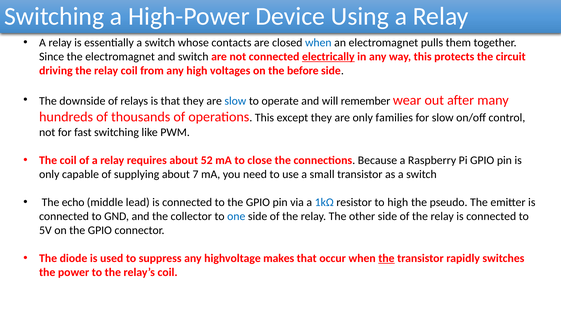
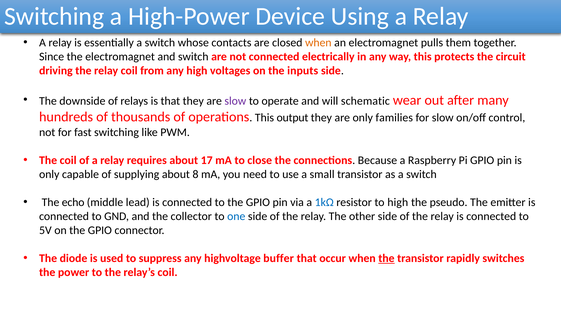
when at (318, 43) colour: blue -> orange
electrically underline: present -> none
before: before -> inputs
slow at (235, 101) colour: blue -> purple
remember: remember -> schematic
except: except -> output
52: 52 -> 17
7: 7 -> 8
makes: makes -> buffer
